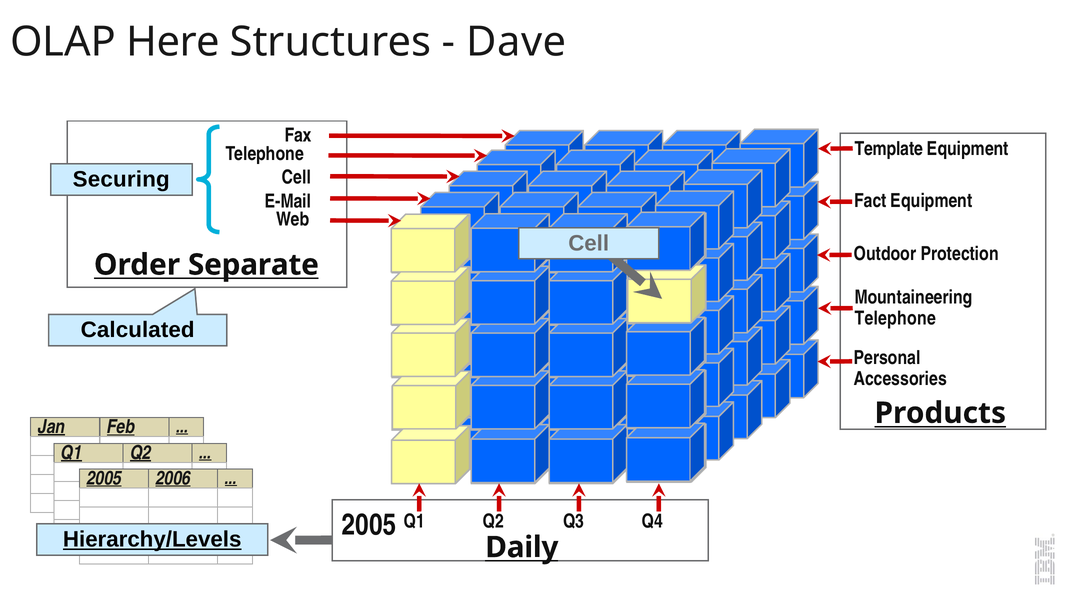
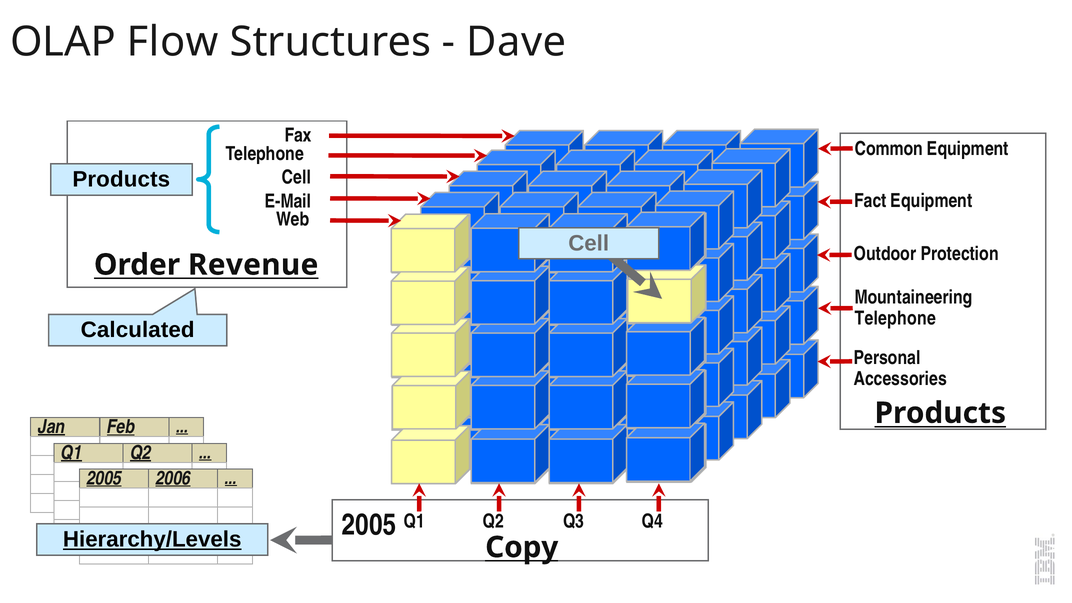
Here: Here -> Flow
Template: Template -> Common
Securing at (121, 179): Securing -> Products
Separate: Separate -> Revenue
Daily: Daily -> Copy
